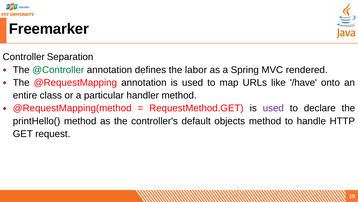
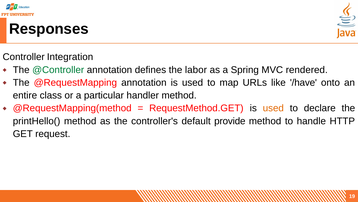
Freemarker: Freemarker -> Responses
Separation: Separation -> Integration
used at (273, 108) colour: purple -> orange
objects: objects -> provide
